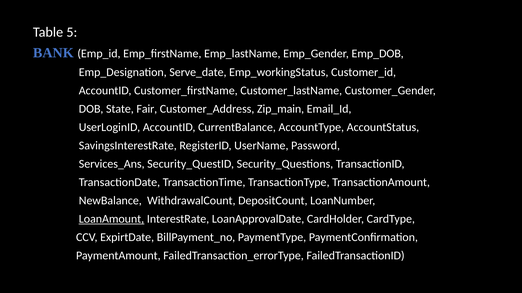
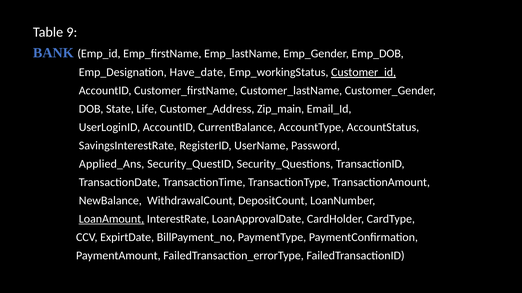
5: 5 -> 9
Serve_date: Serve_date -> Have_date
Customer_id underline: none -> present
Fair: Fair -> Life
Services_Ans: Services_Ans -> Applied_Ans
